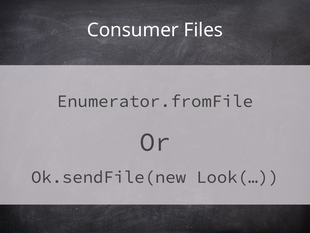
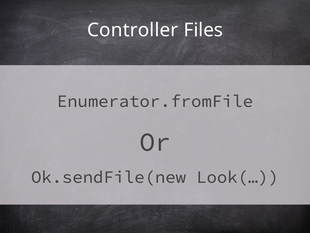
Consumer: Consumer -> Controller
